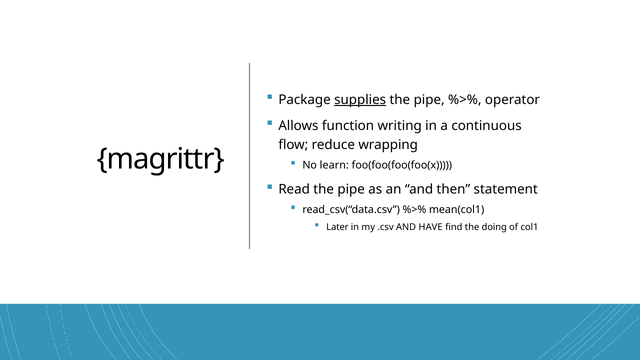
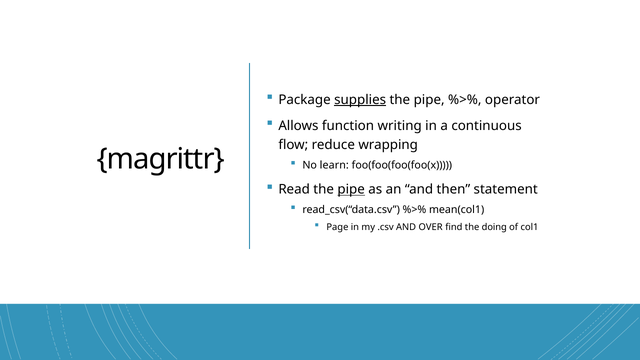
pipe at (351, 190) underline: none -> present
Later: Later -> Page
HAVE: HAVE -> OVER
